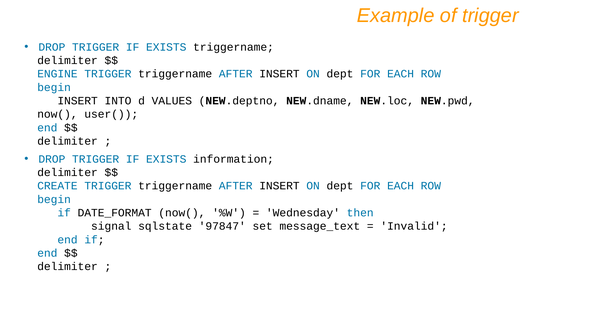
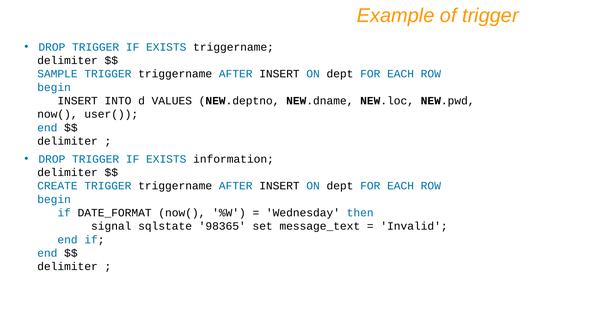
ENGINE: ENGINE -> SAMPLE
97847: 97847 -> 98365
